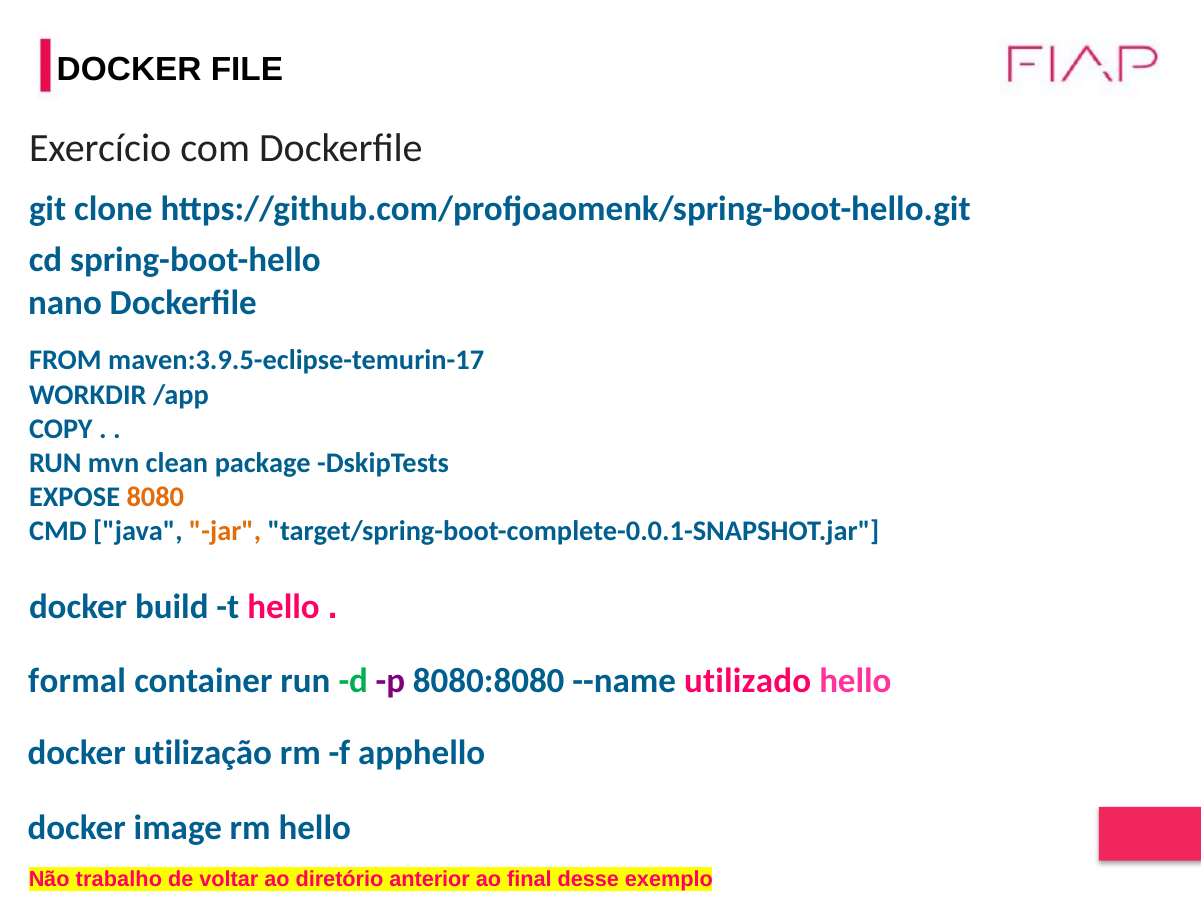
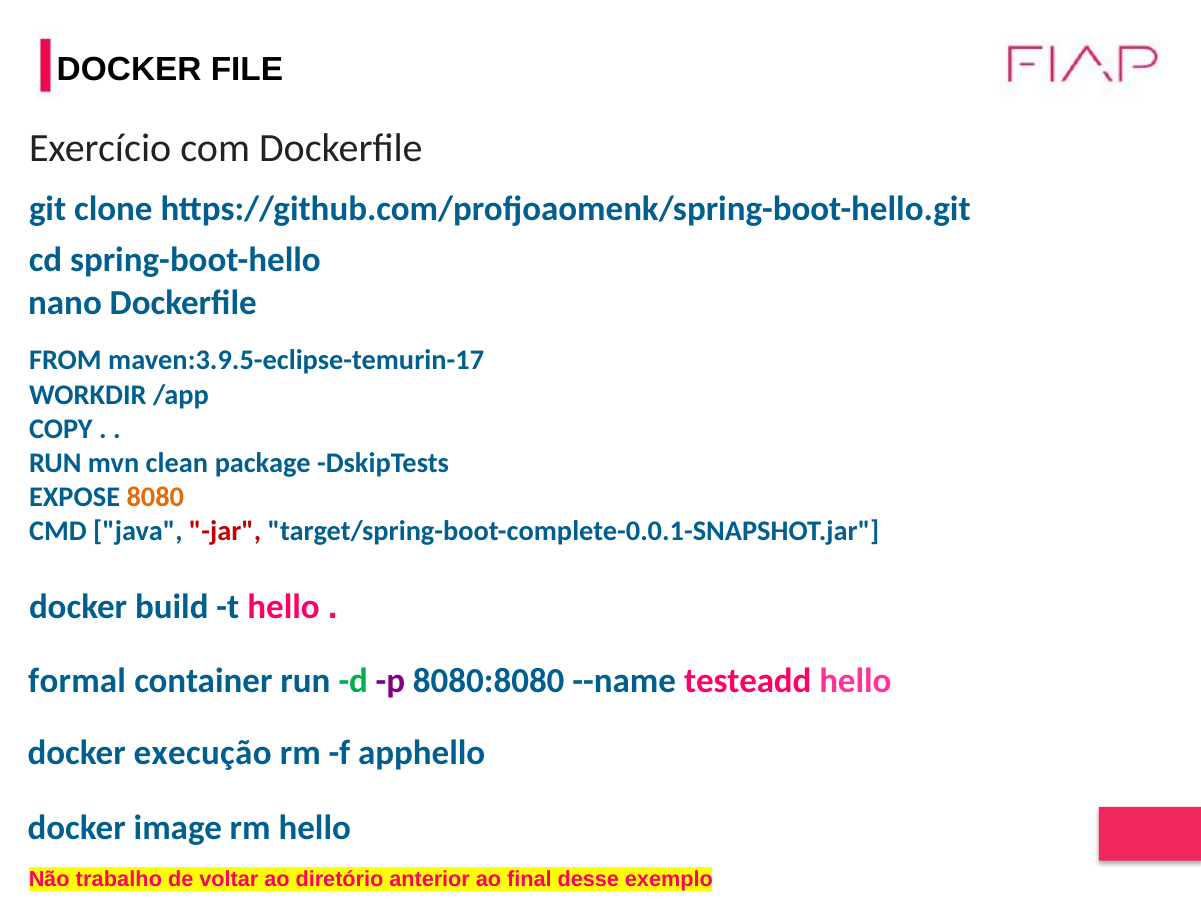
jar colour: orange -> red
utilizado: utilizado -> testeadd
utilização: utilização -> execução
